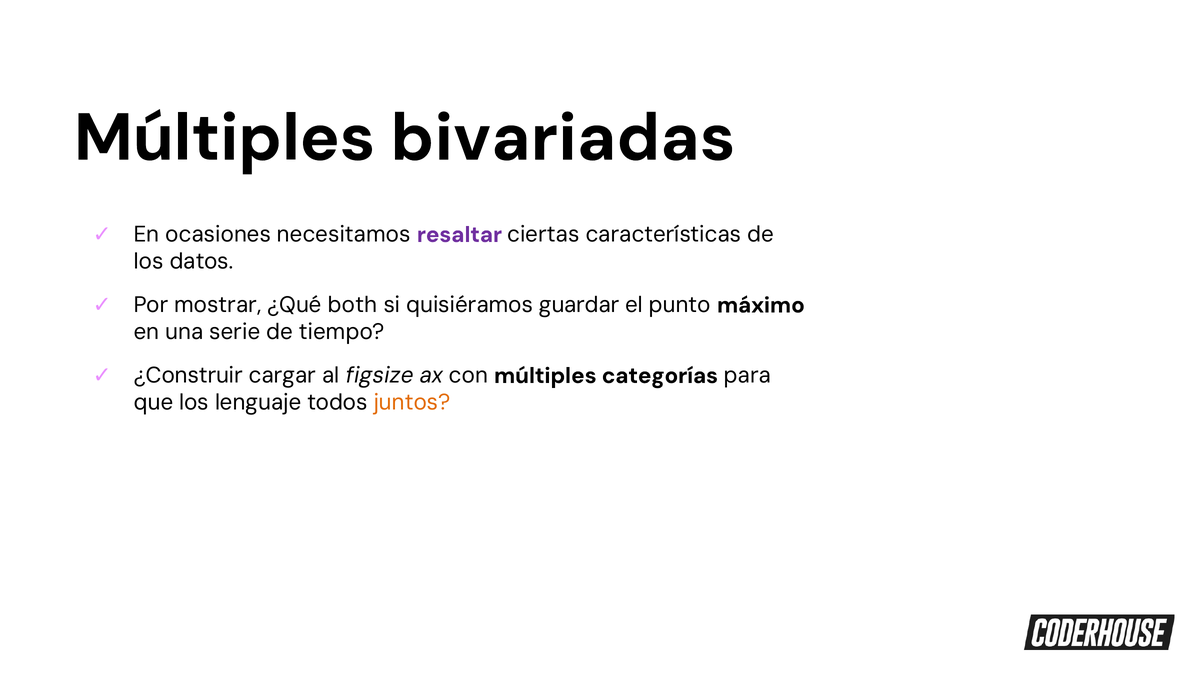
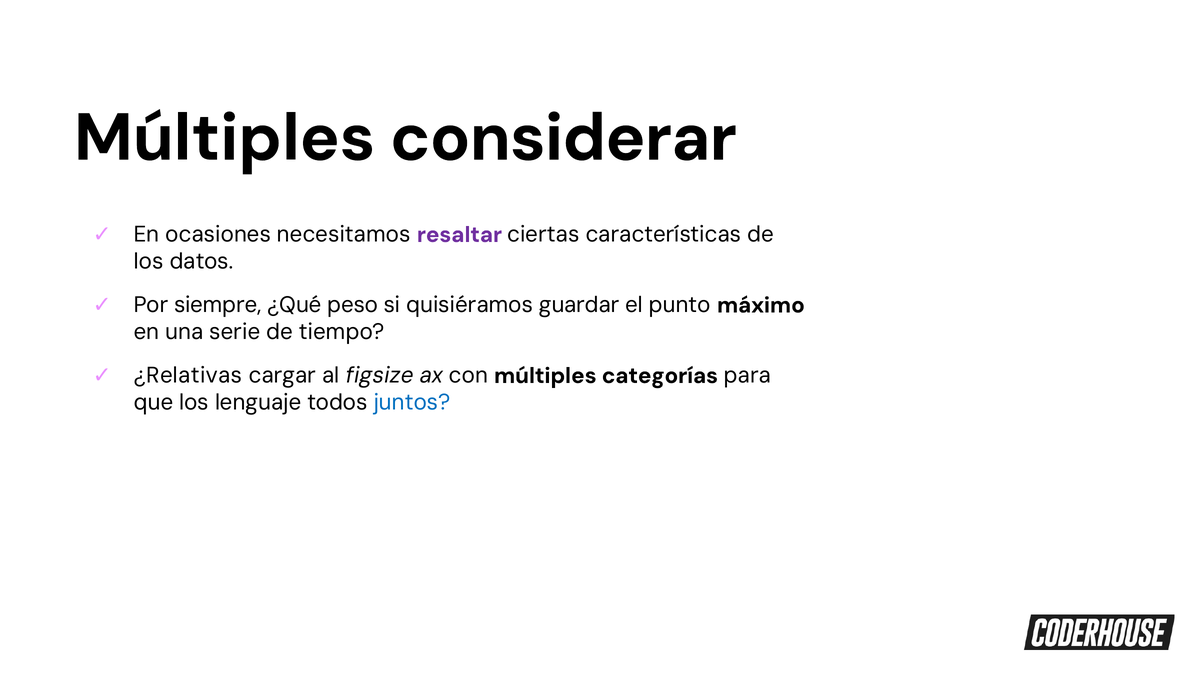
bivariadas: bivariadas -> considerar
mostrar: mostrar -> siempre
both: both -> peso
¿Construir: ¿Construir -> ¿Relativas
juntos colour: orange -> blue
